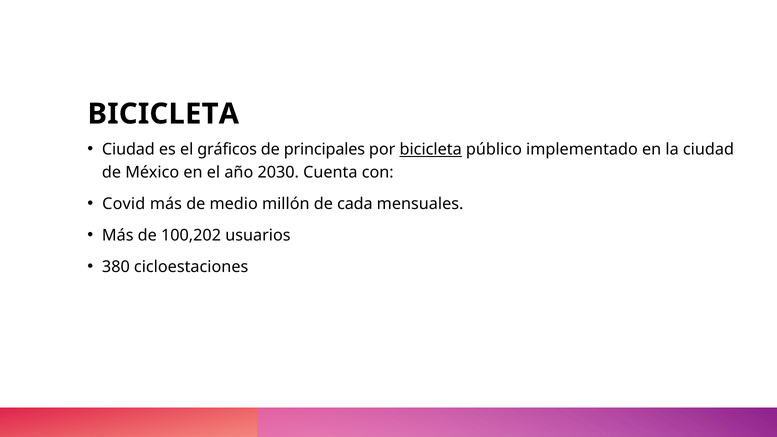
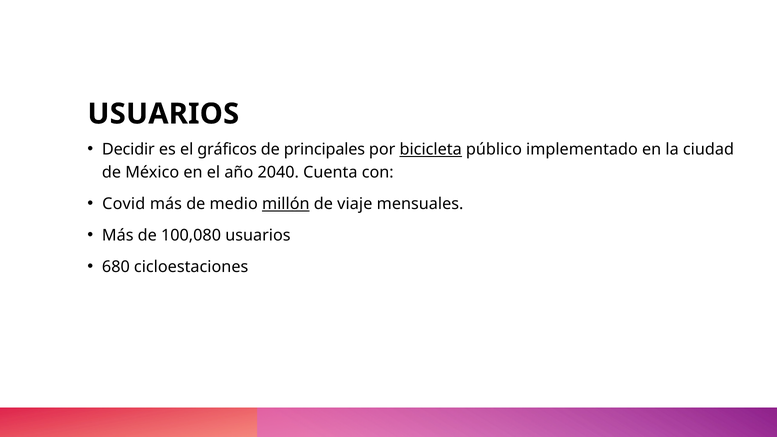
BICICLETA at (163, 114): BICICLETA -> USUARIOS
Ciudad at (128, 149): Ciudad -> Decidir
2030: 2030 -> 2040
millón underline: none -> present
cada: cada -> viaje
100,202: 100,202 -> 100,080
380: 380 -> 680
